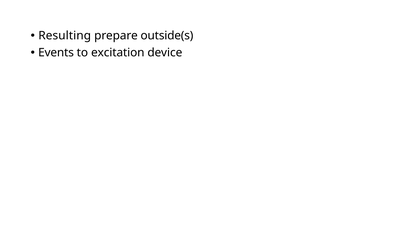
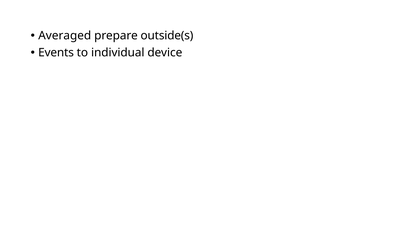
Resulting: Resulting -> Averaged
excitation: excitation -> individual
